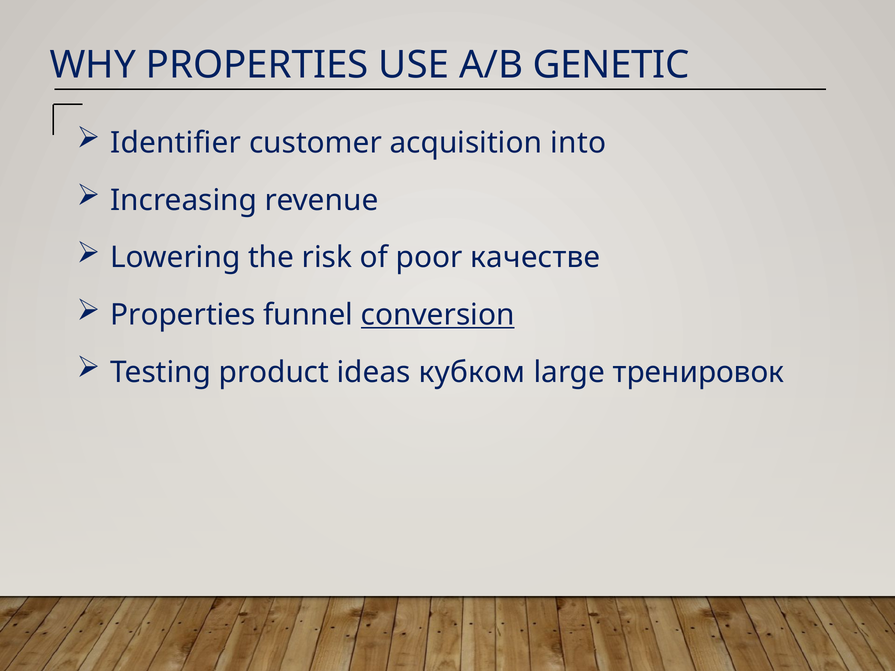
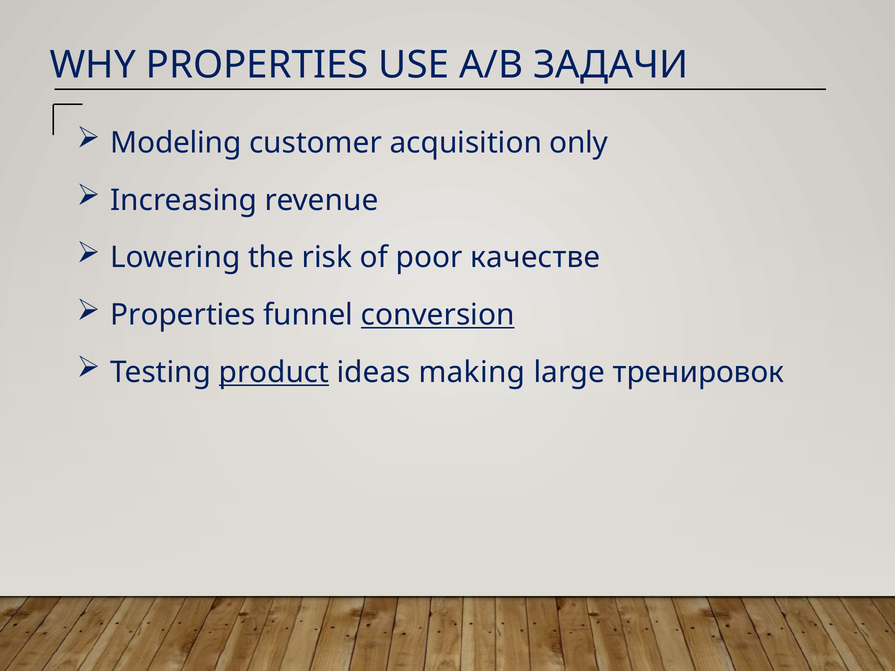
GENETIC: GENETIC -> ЗАДАЧИ
Identifier: Identifier -> Modeling
into: into -> only
product underline: none -> present
кубком: кубком -> making
